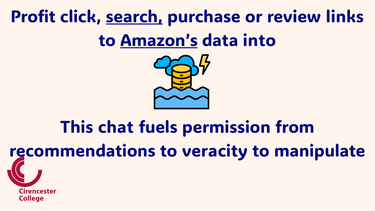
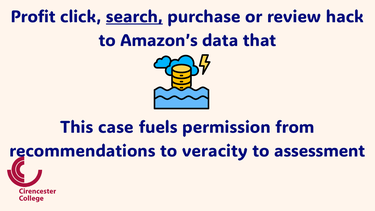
links: links -> hack
Amazon’s underline: present -> none
into: into -> that
chat: chat -> case
manipulate: manipulate -> assessment
